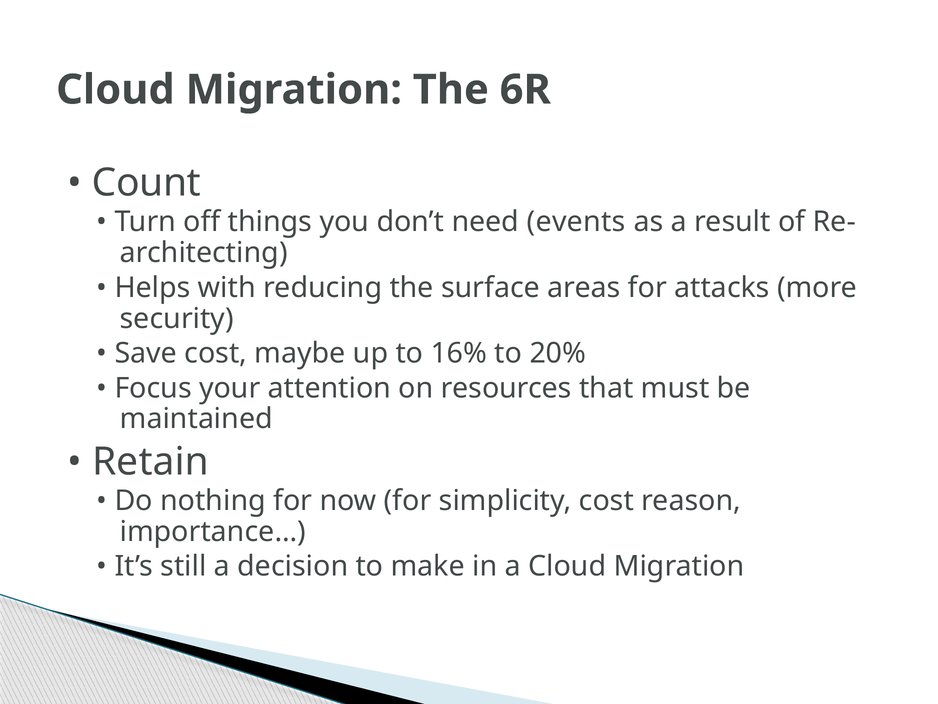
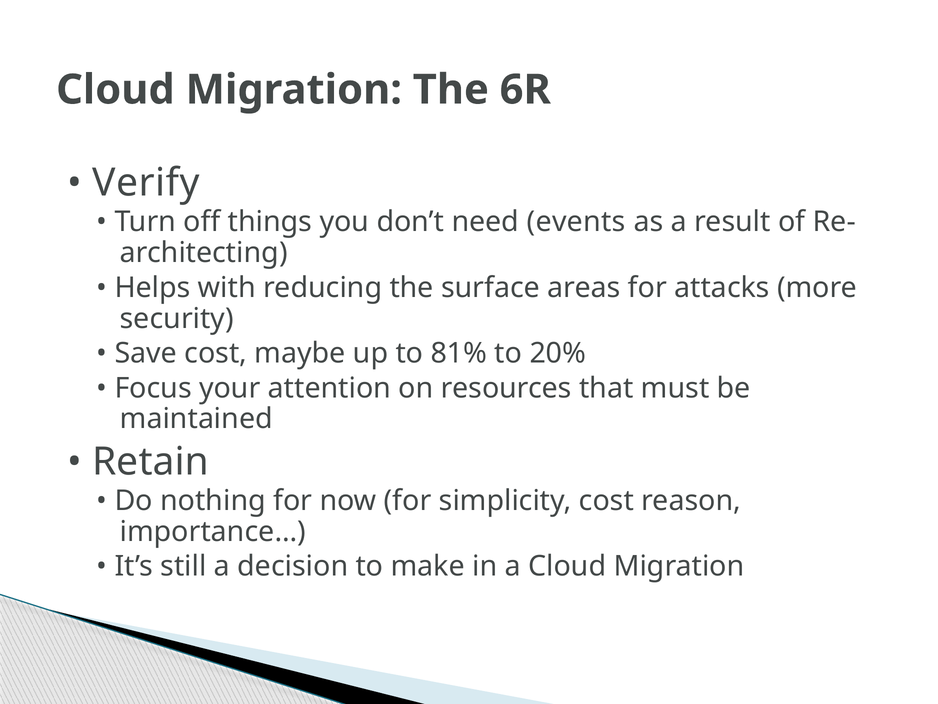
Count: Count -> Verify
16%: 16% -> 81%
